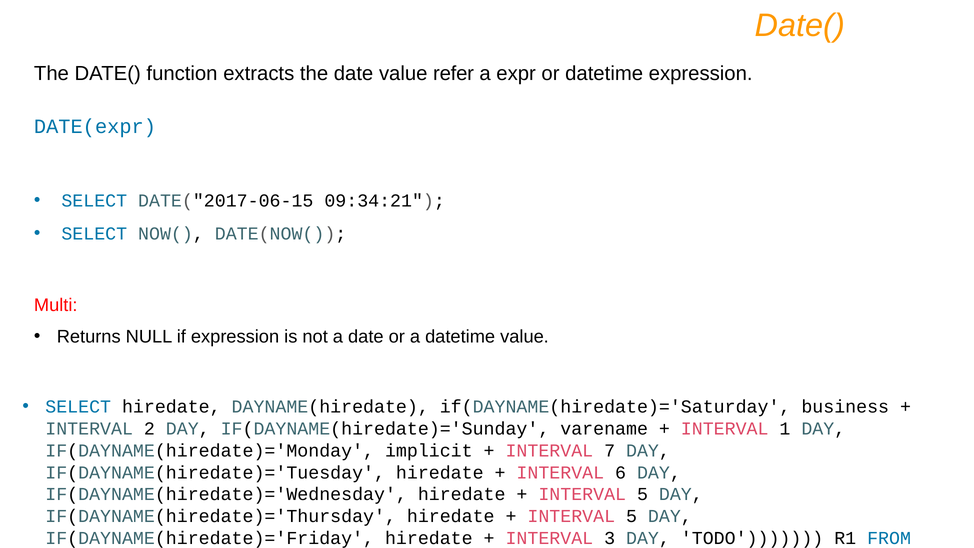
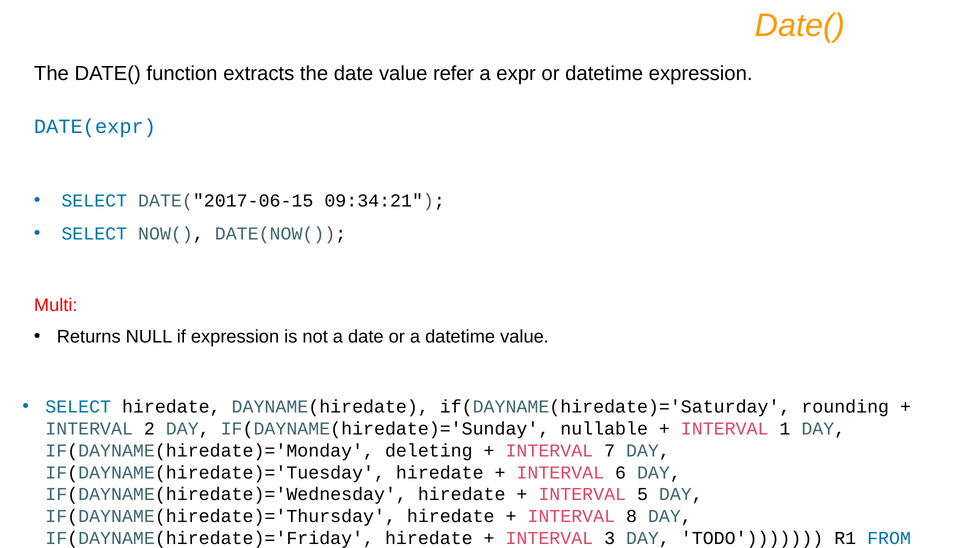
business: business -> rounding
varename: varename -> nullable
implicit: implicit -> deleting
5 at (632, 516): 5 -> 8
